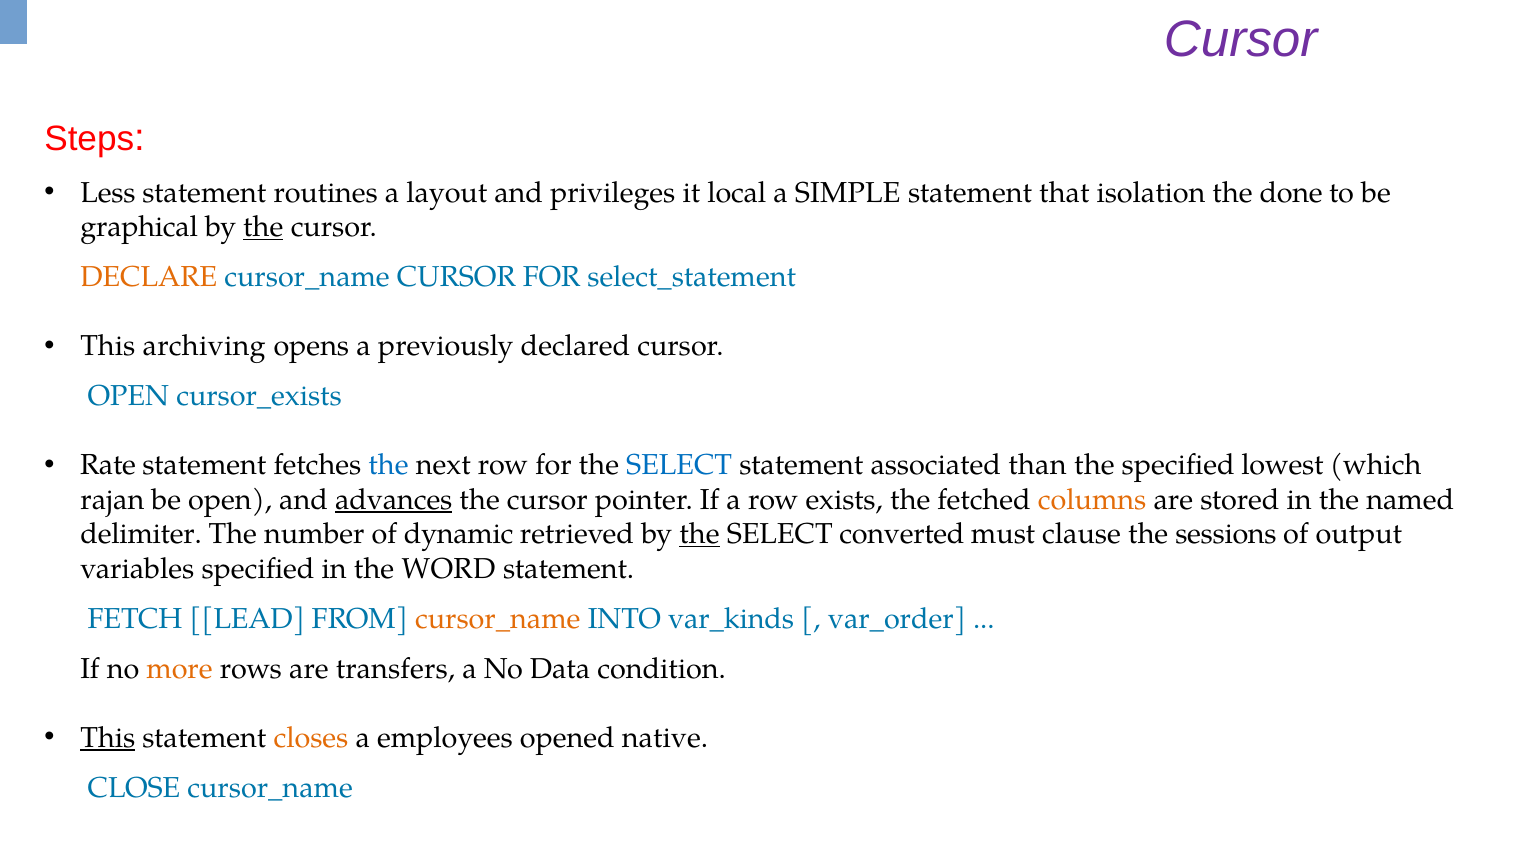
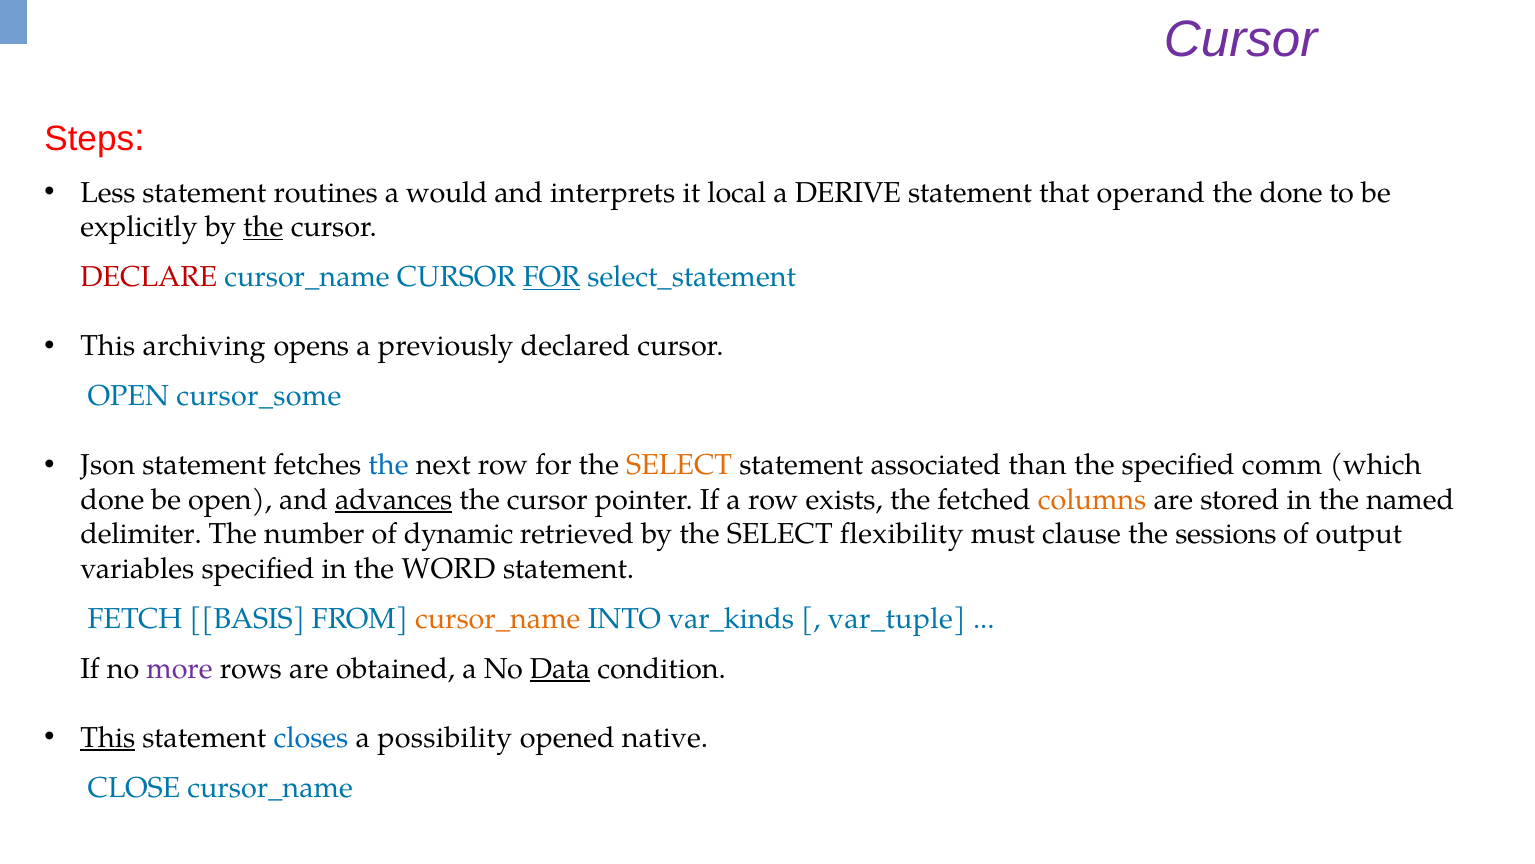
layout: layout -> would
privileges: privileges -> interprets
SIMPLE: SIMPLE -> DERIVE
isolation: isolation -> operand
graphical: graphical -> explicitly
DECLARE colour: orange -> red
FOR at (552, 277) underline: none -> present
cursor_exists: cursor_exists -> cursor_some
Rate: Rate -> Json
SELECT at (679, 465) colour: blue -> orange
lowest: lowest -> comm
rajan at (112, 499): rajan -> done
the at (699, 534) underline: present -> none
converted: converted -> flexibility
LEAD: LEAD -> BASIS
var_order: var_order -> var_tuple
more colour: orange -> purple
transfers: transfers -> obtained
Data underline: none -> present
closes colour: orange -> blue
employees: employees -> possibility
